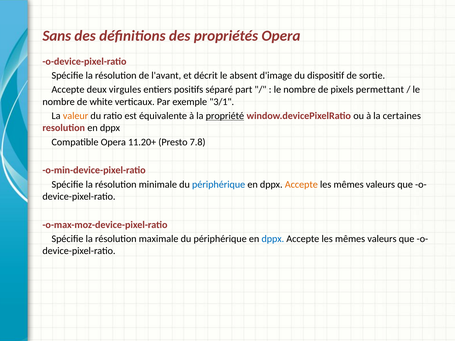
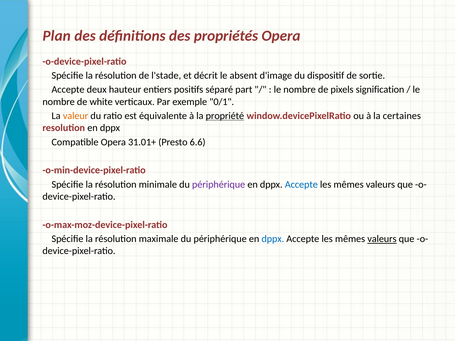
Sans: Sans -> Plan
l'avant: l'avant -> l'stade
virgules: virgules -> hauteur
permettant: permettant -> signification
3/1: 3/1 -> 0/1
11.20+: 11.20+ -> 31.01+
7.8: 7.8 -> 6.6
périphérique at (219, 185) colour: blue -> purple
Accepte at (301, 185) colour: orange -> blue
valeurs at (382, 239) underline: none -> present
